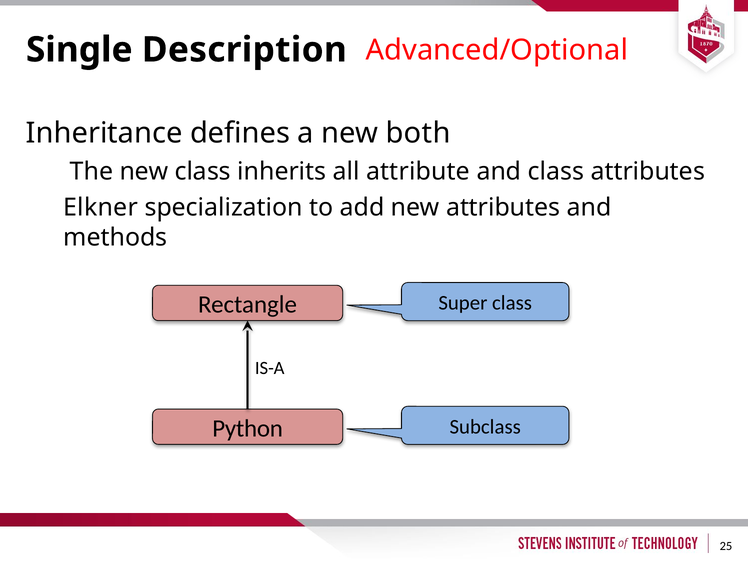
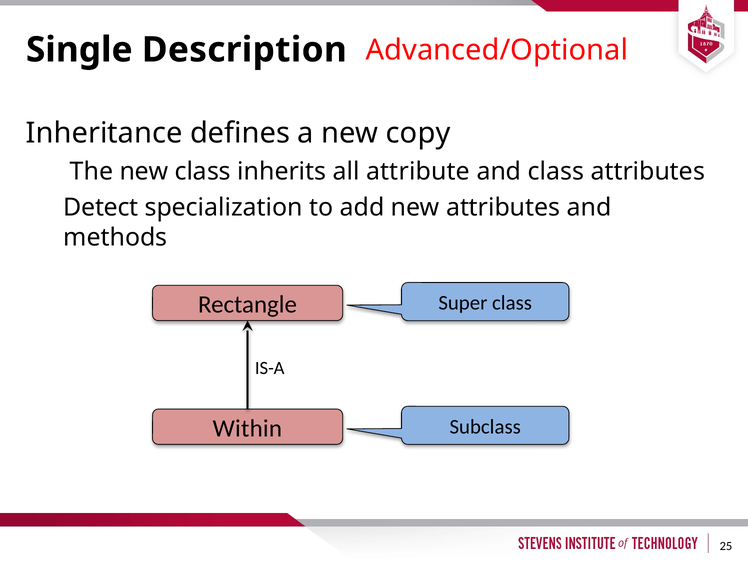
both: both -> copy
Elkner: Elkner -> Detect
Python: Python -> Within
